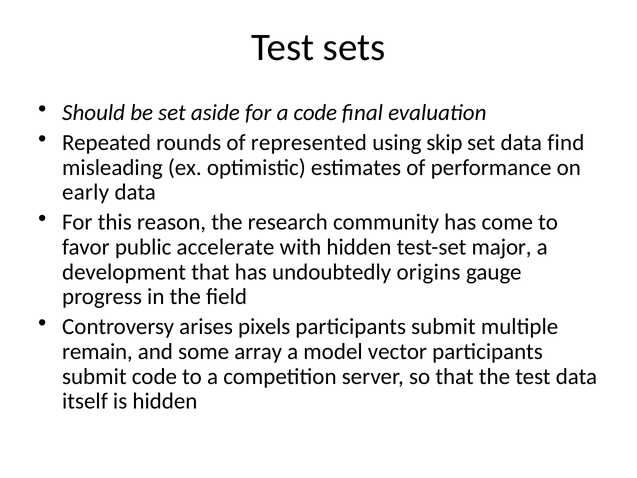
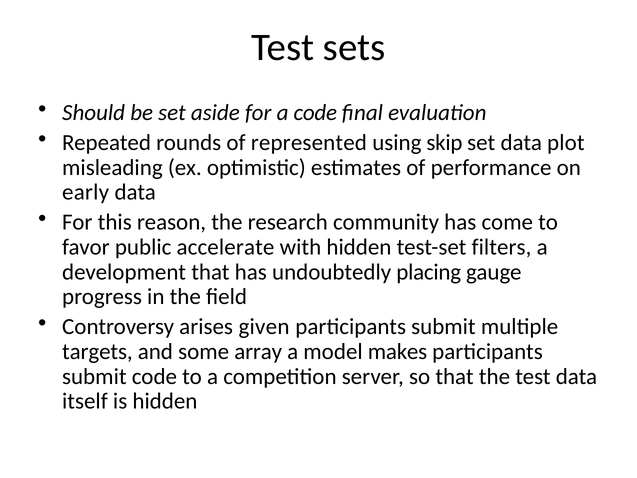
find: find -> plot
major: major -> filters
origins: origins -> placing
pixels: pixels -> given
remain: remain -> targets
vector: vector -> makes
